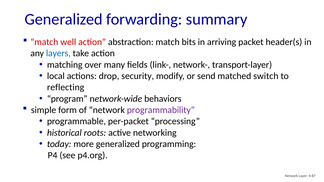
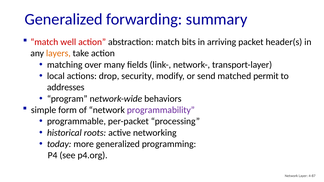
layers colour: blue -> orange
switch: switch -> permit
reflecting: reflecting -> addresses
